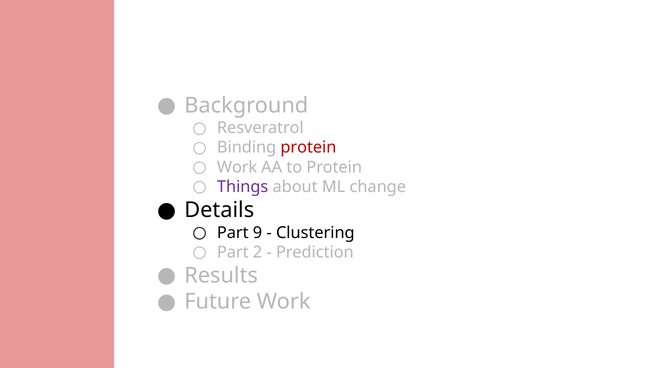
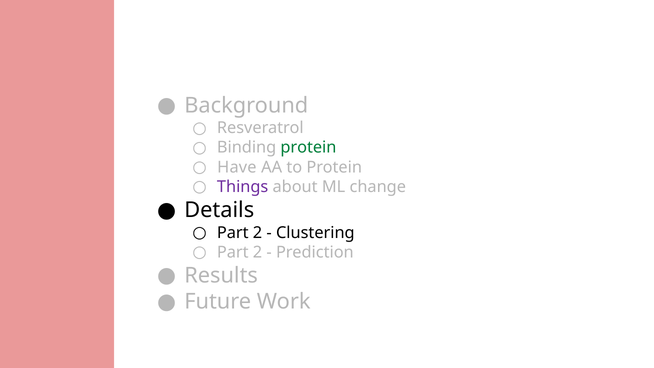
protein at (308, 148) colour: red -> green
Work at (237, 167): Work -> Have
9 at (258, 233): 9 -> 2
